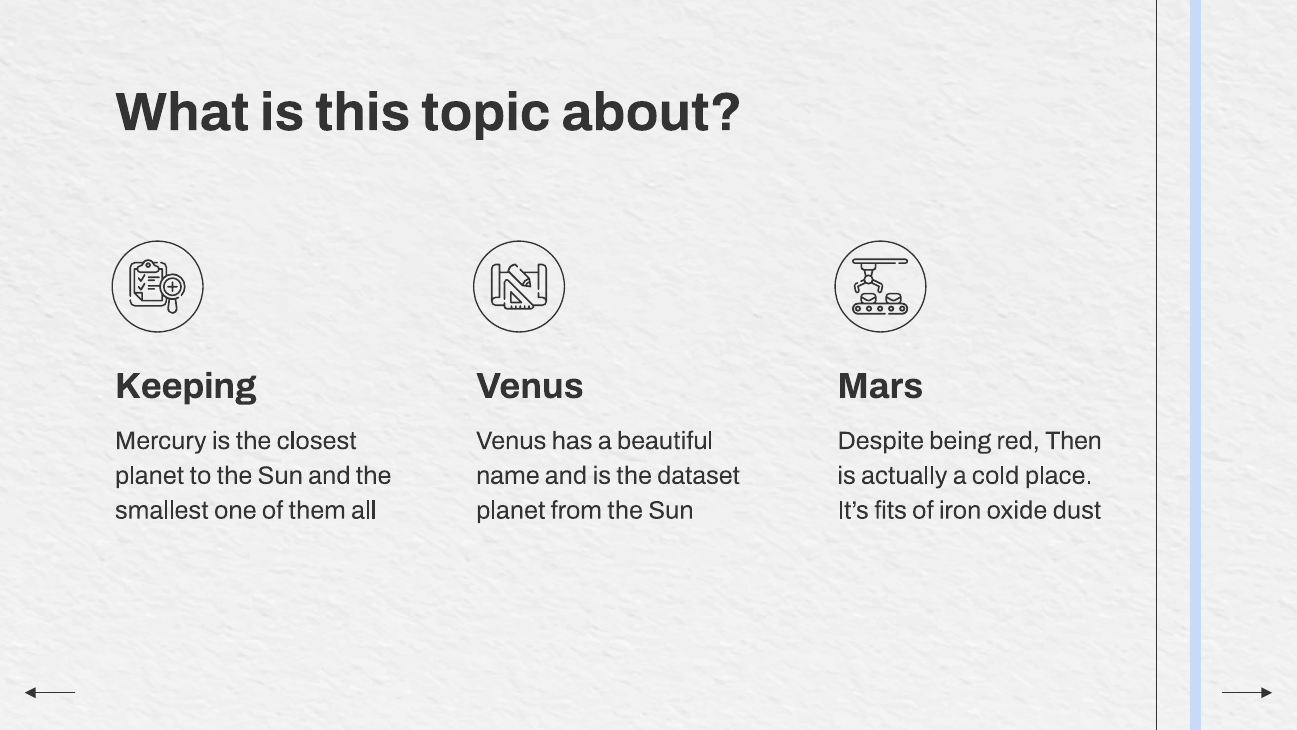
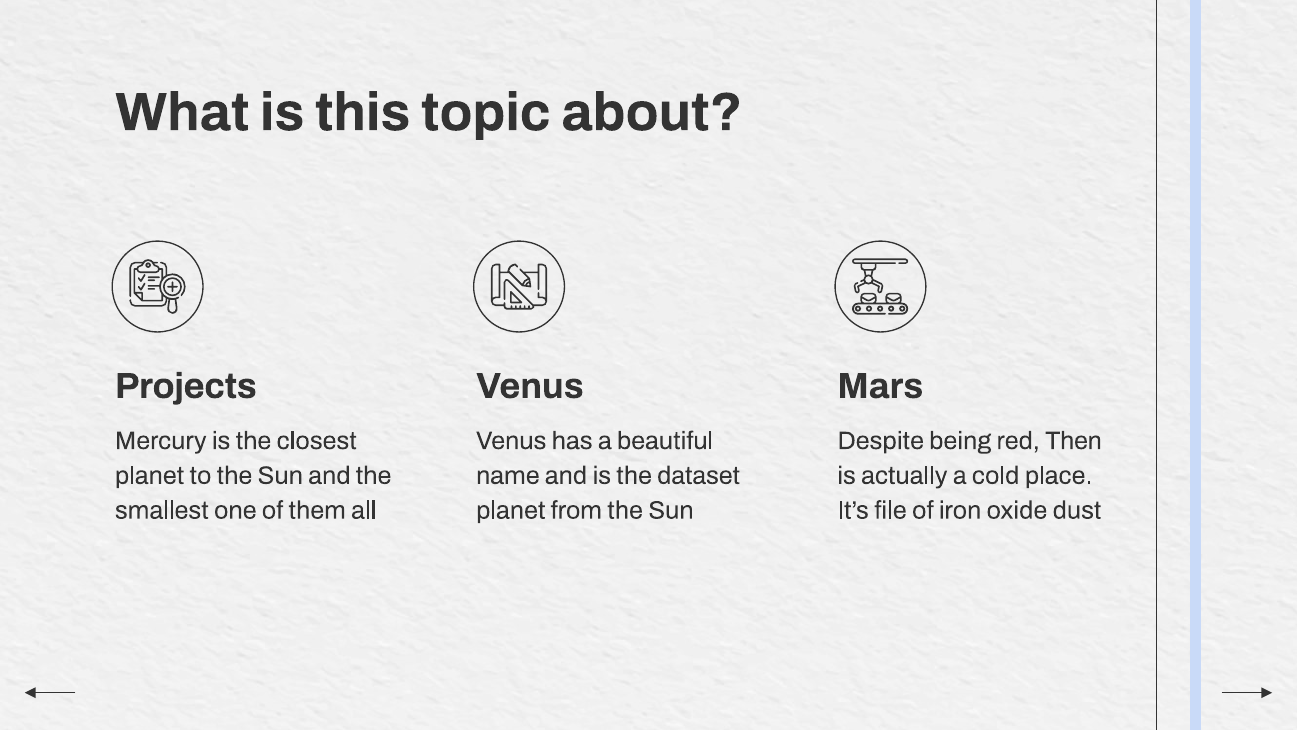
Keeping: Keeping -> Projects
fits: fits -> file
